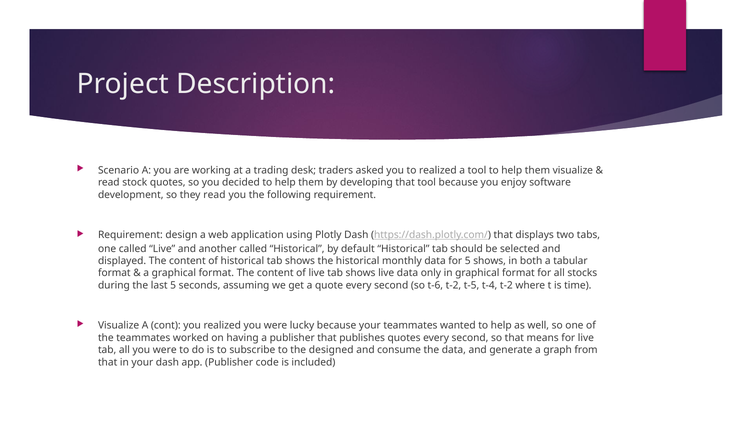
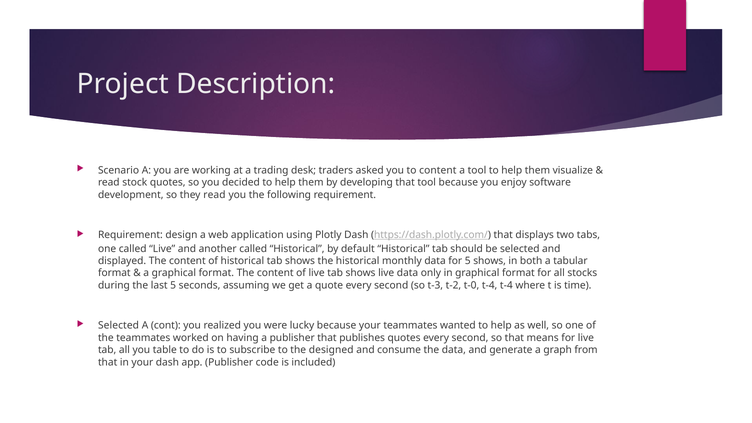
to realized: realized -> content
t-6: t-6 -> t-3
t-5: t-5 -> t-0
t-4 t-2: t-2 -> t-4
Visualize at (119, 326): Visualize -> Selected
all you were: were -> table
